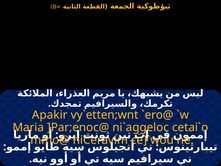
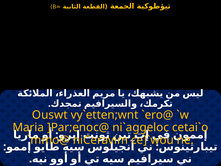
Apakir: Apakir -> Ouswt
